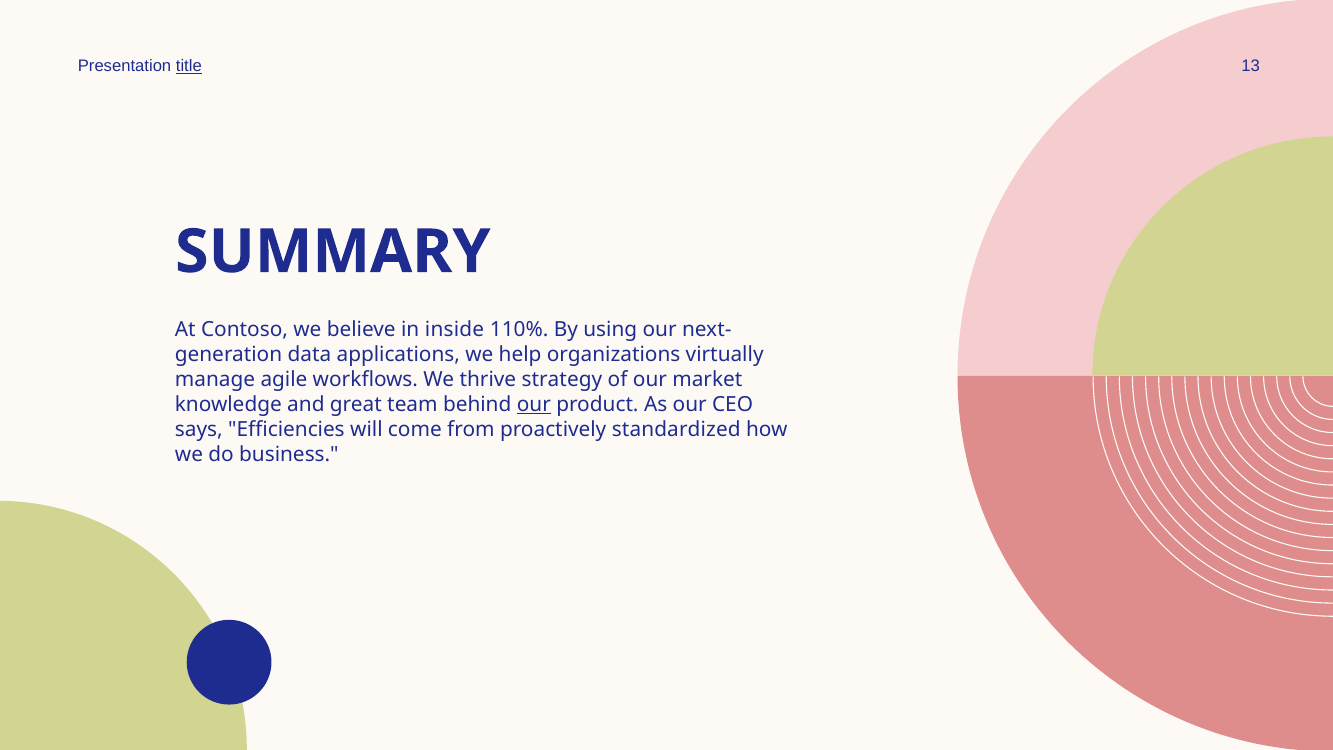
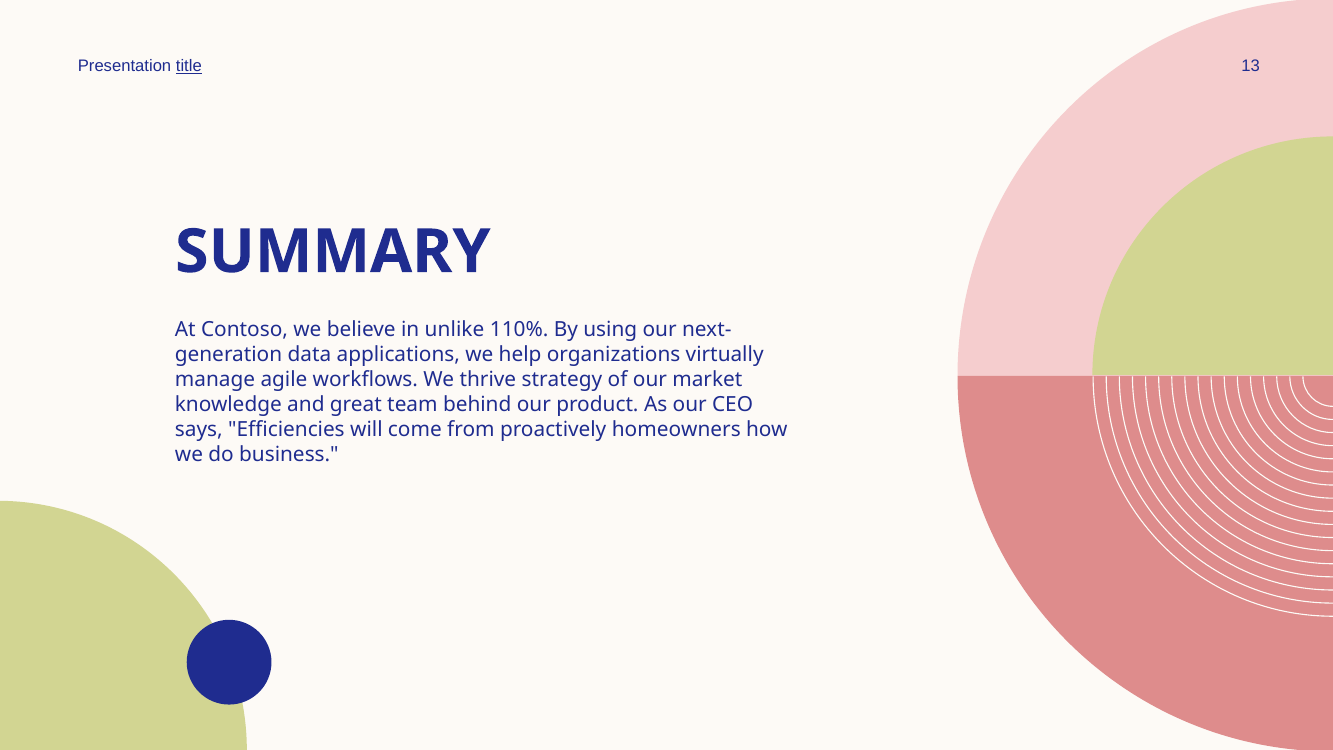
inside: inside -> unlike
our at (534, 404) underline: present -> none
standardized: standardized -> homeowners
